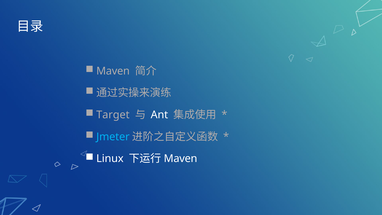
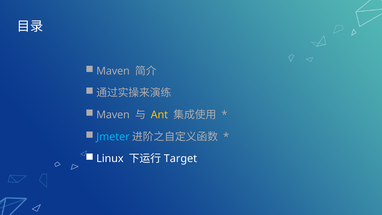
Target at (113, 115): Target -> Maven
Ant colour: white -> yellow
Maven at (181, 159): Maven -> Target
